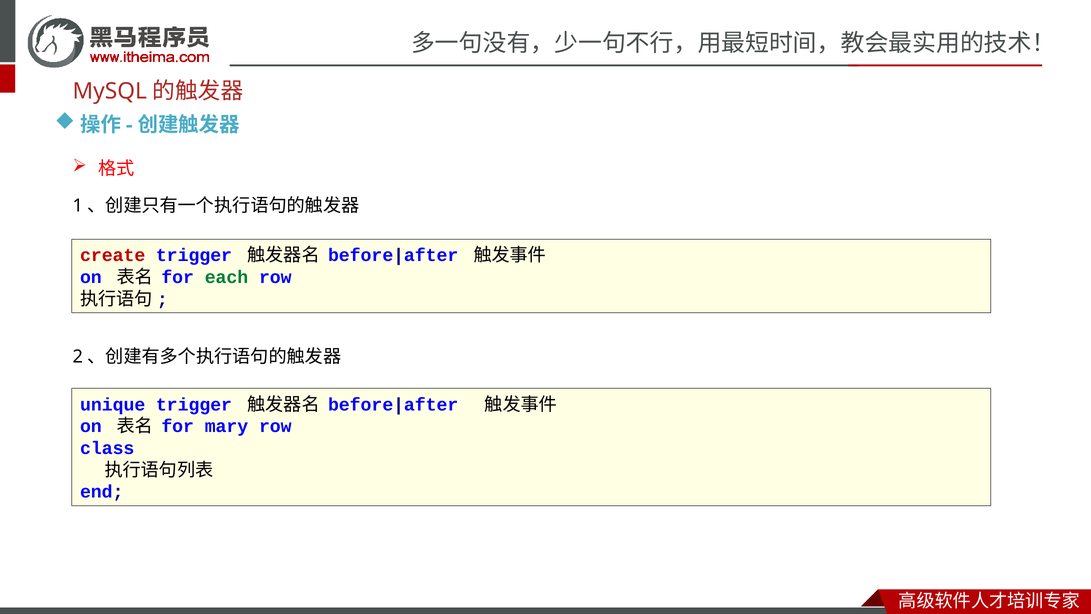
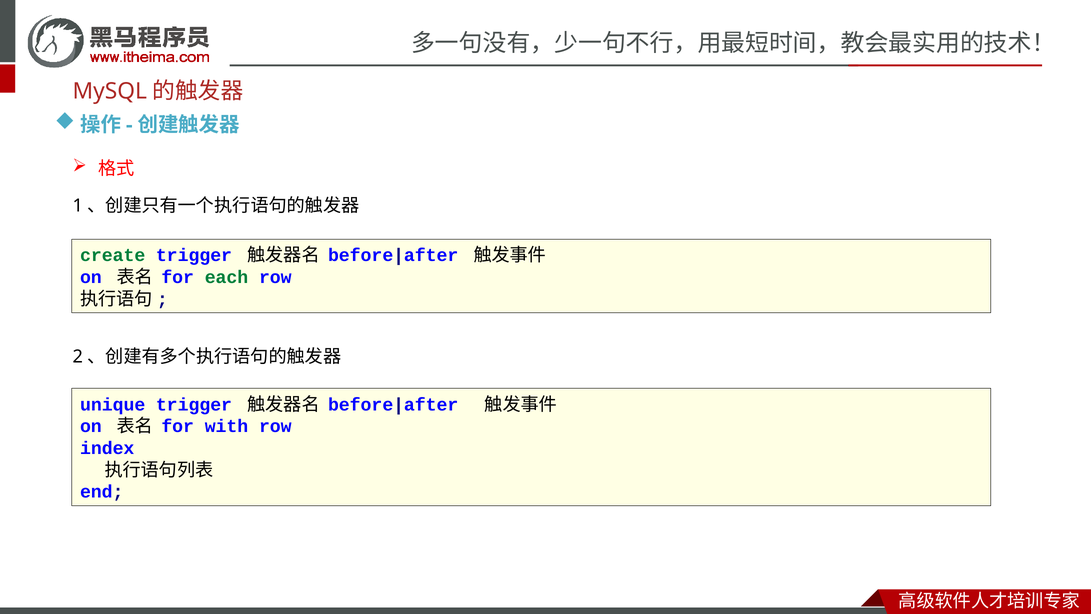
create colour: red -> green
mary: mary -> with
class: class -> index
